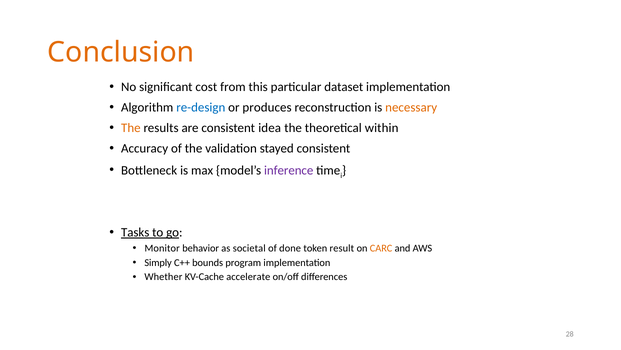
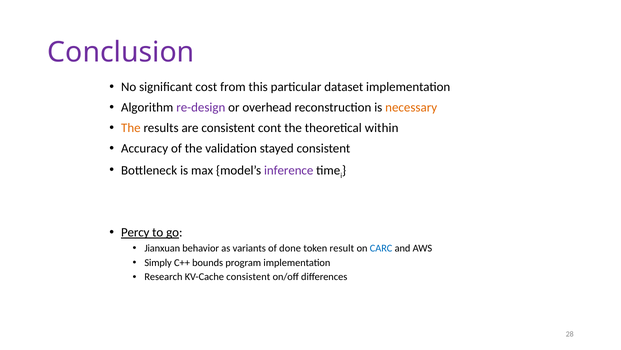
Conclusion colour: orange -> purple
re-design colour: blue -> purple
produces: produces -> overhead
idea: idea -> cont
Tasks: Tasks -> Percy
Monitor: Monitor -> Jianxuan
societal: societal -> variants
CARC colour: orange -> blue
Whether: Whether -> Research
KV-Cache accelerate: accelerate -> consistent
